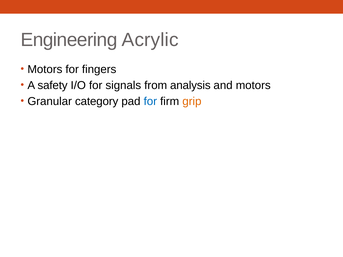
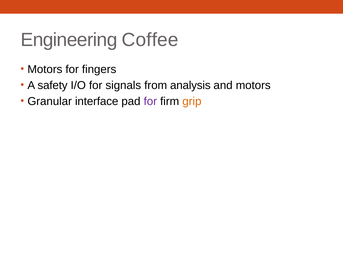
Acrylic: Acrylic -> Coffee
category: category -> interface
for at (150, 101) colour: blue -> purple
